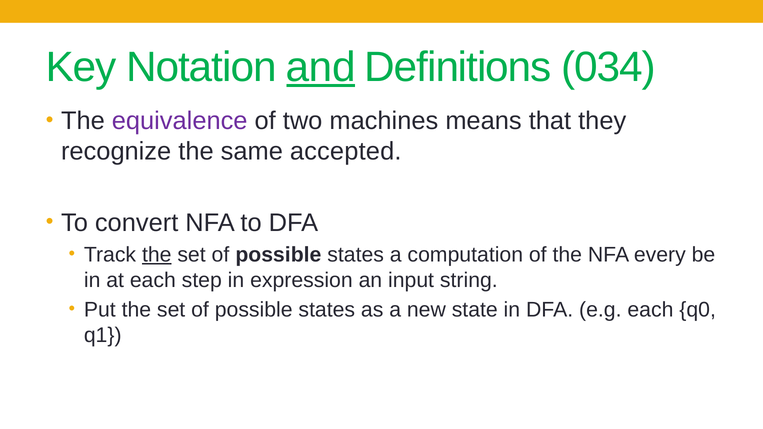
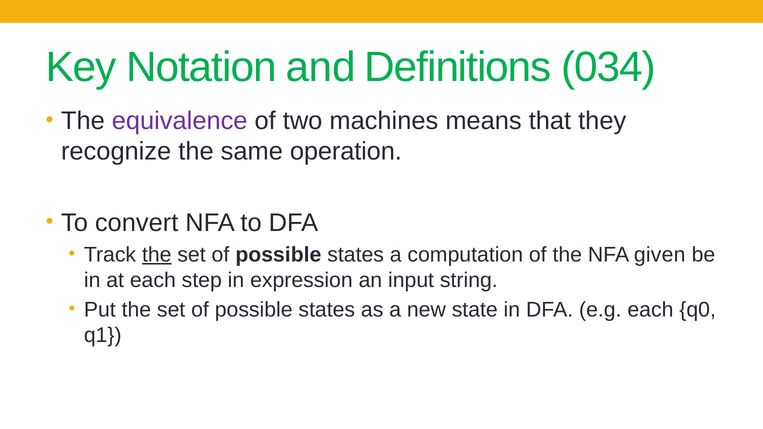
and underline: present -> none
accepted: accepted -> operation
every: every -> given
